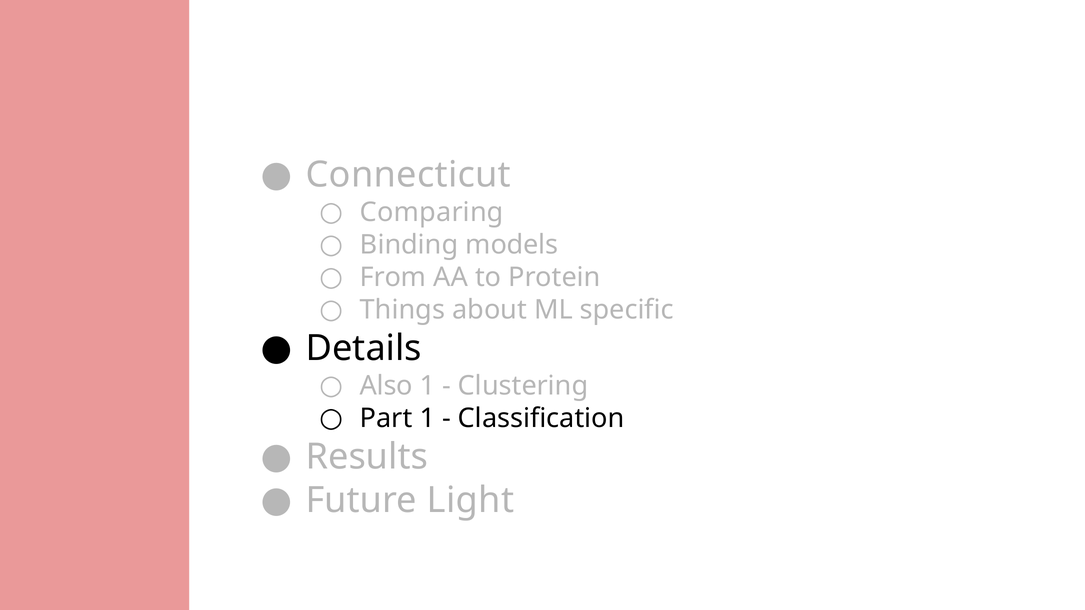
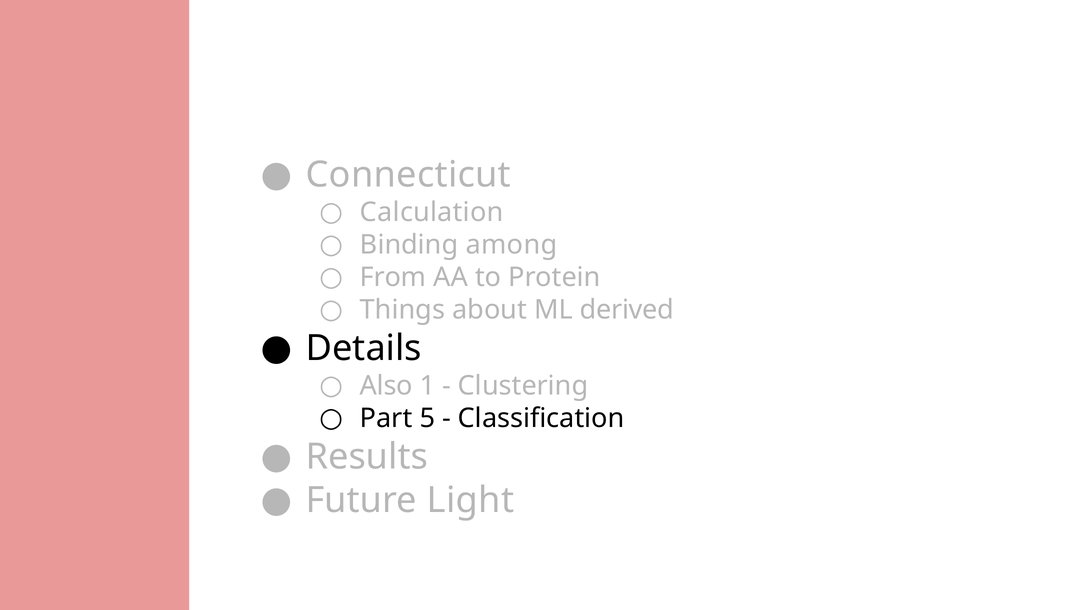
Comparing: Comparing -> Calculation
models: models -> among
specific: specific -> derived
Part 1: 1 -> 5
